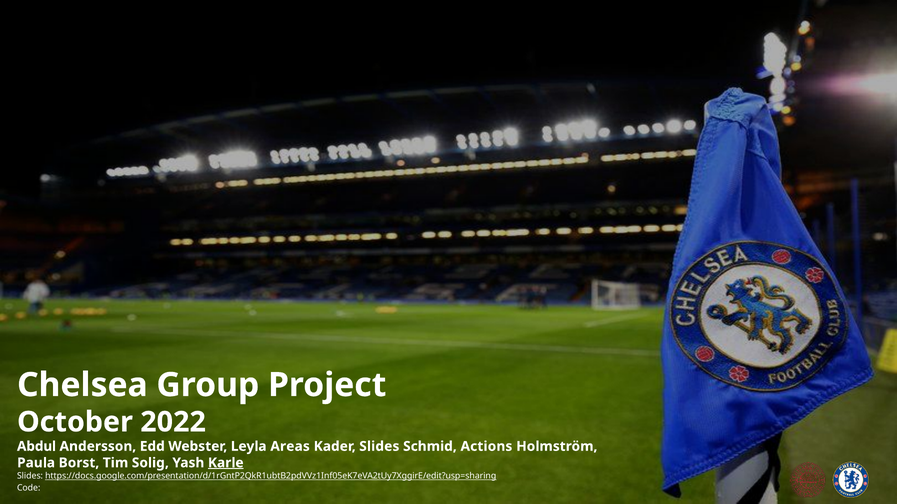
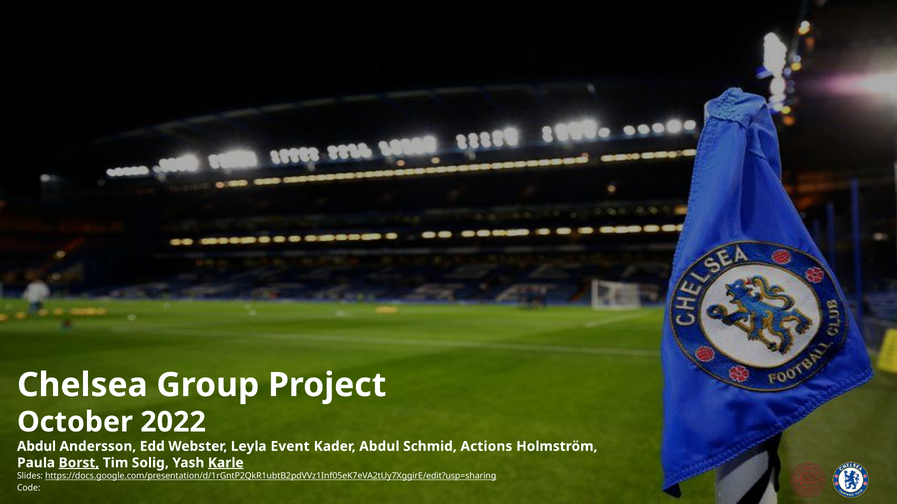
Areas: Areas -> Event
Kader Slides: Slides -> Abdul
Borst underline: none -> present
